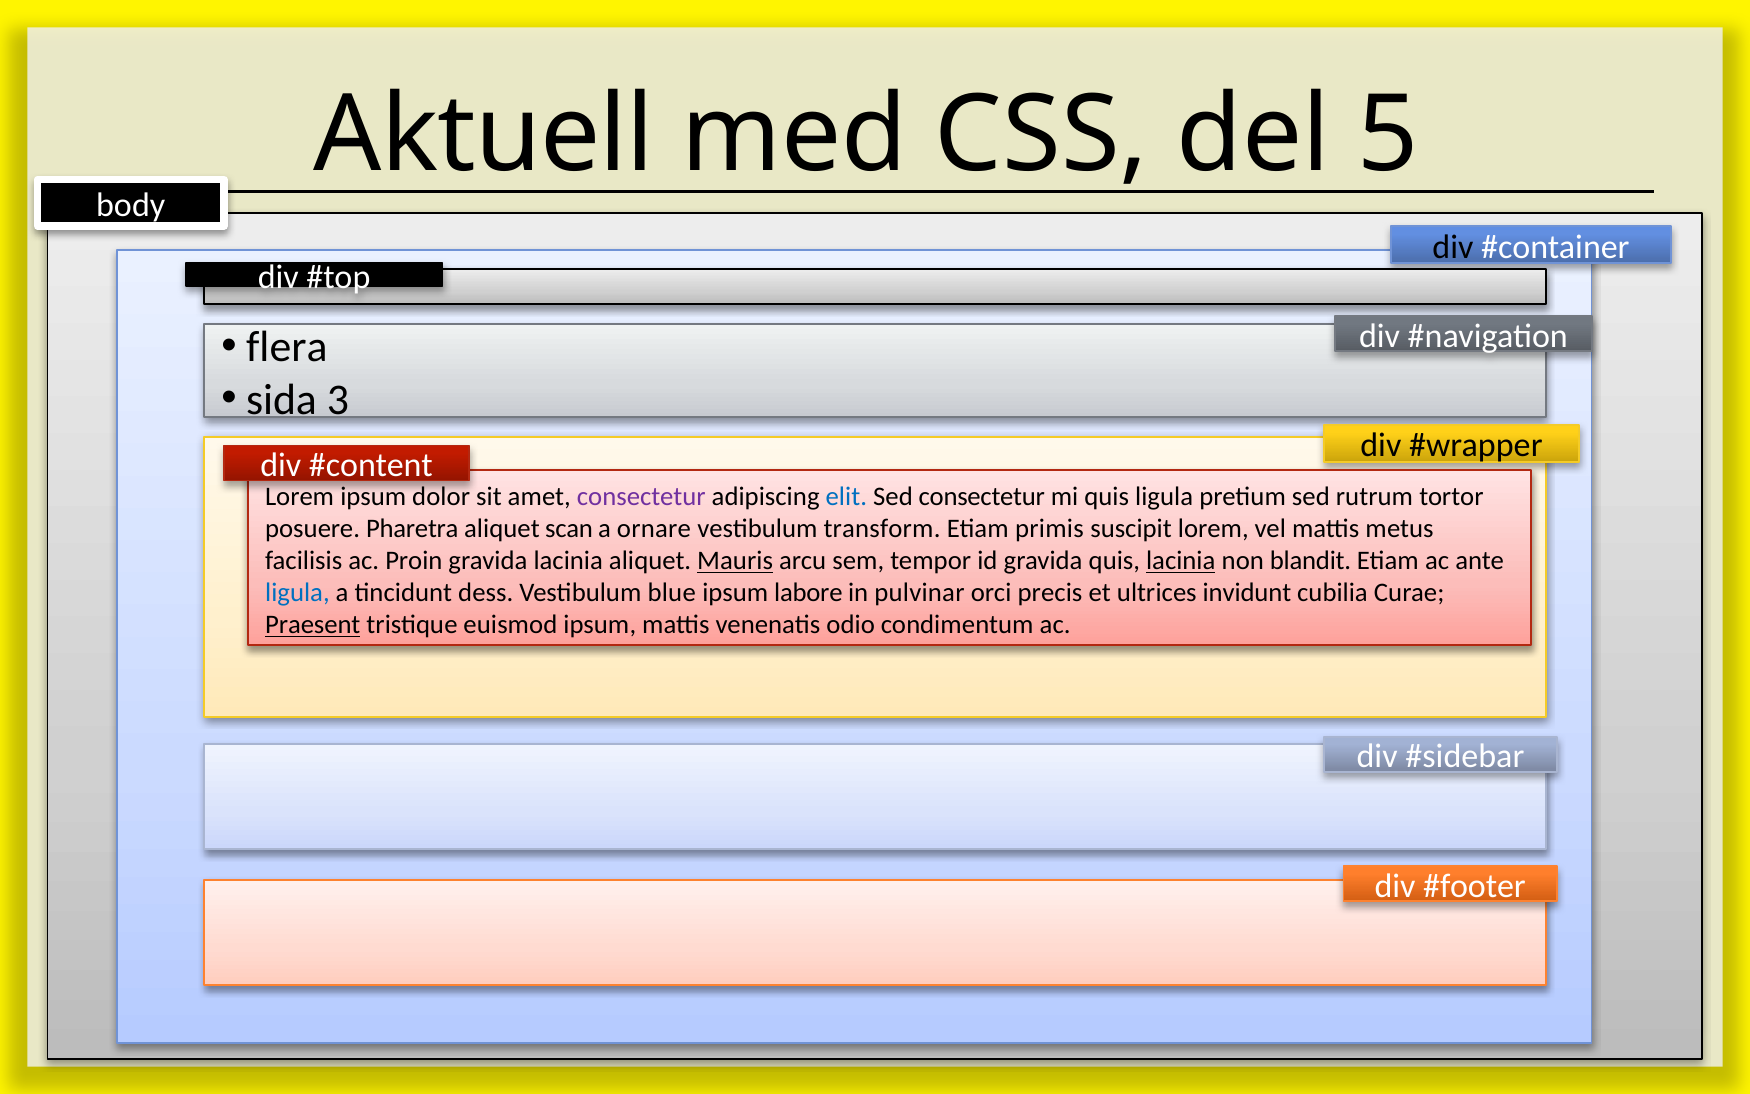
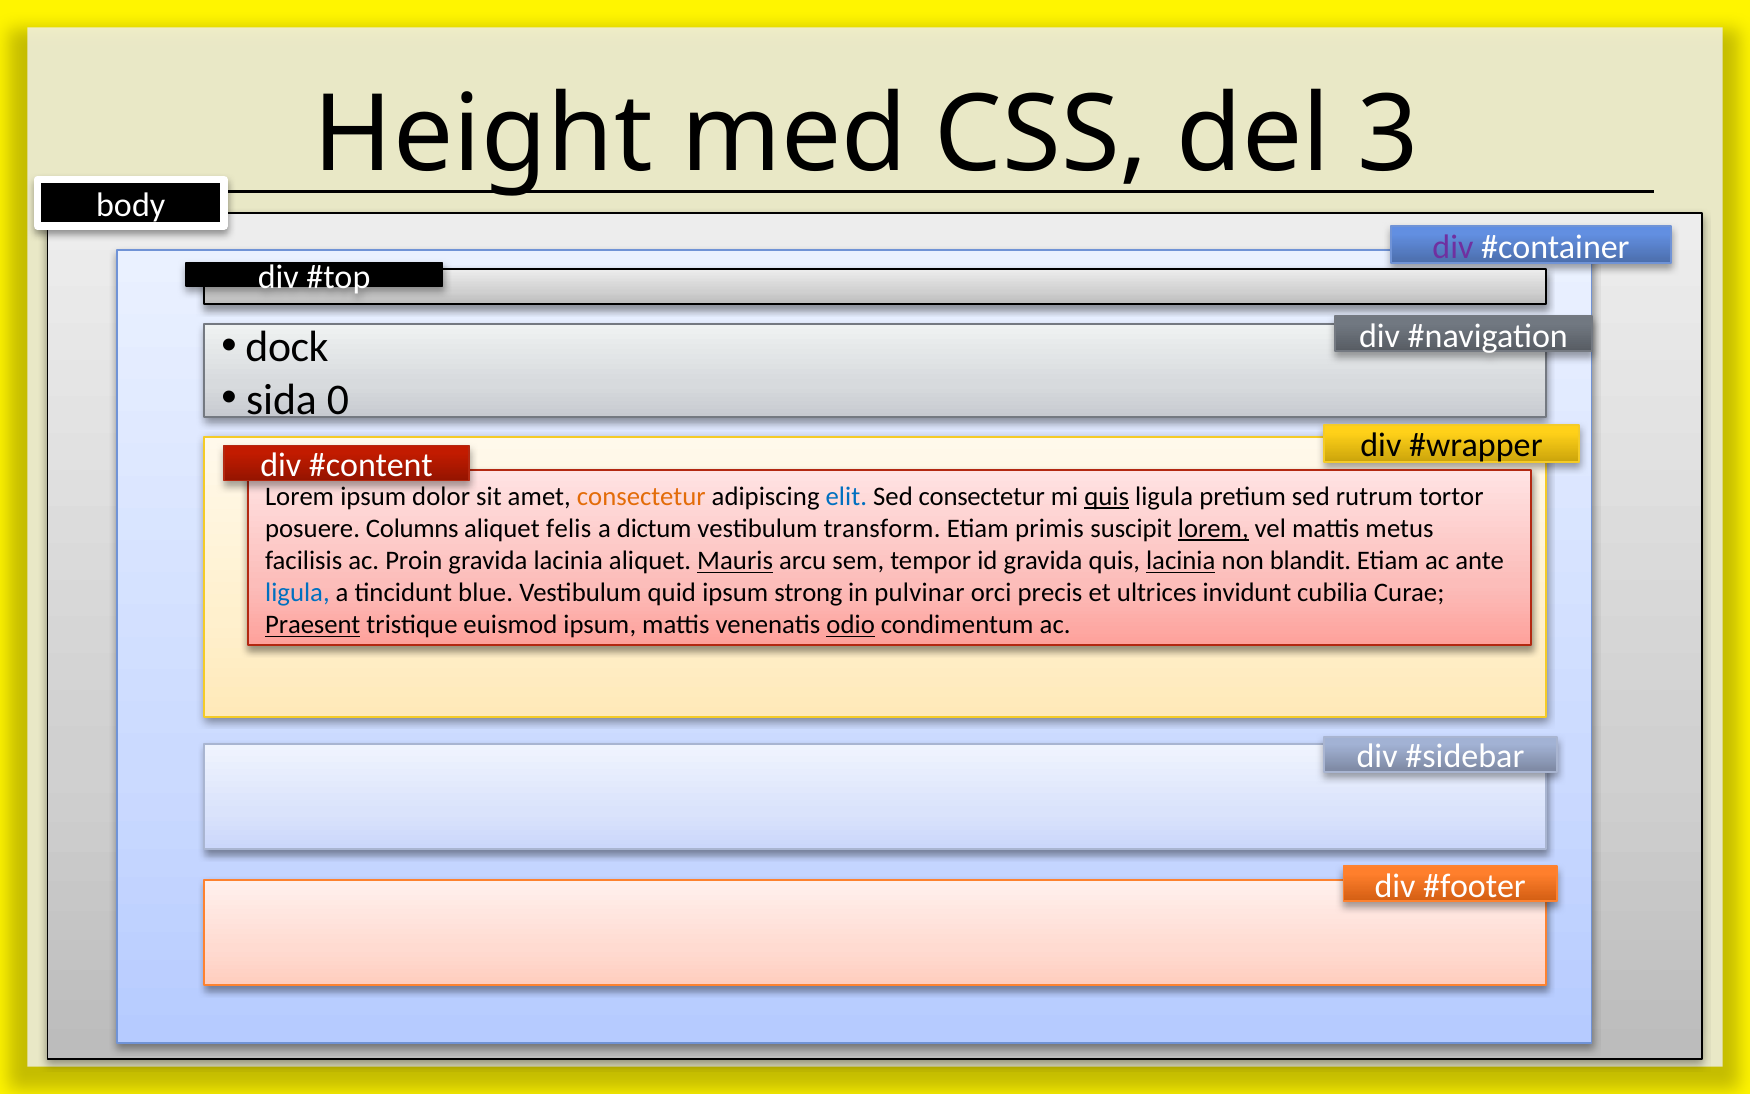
Aktuell: Aktuell -> Height
5: 5 -> 3
div at (1453, 247) colour: black -> purple
flera: flera -> dock
3: 3 -> 0
consectetur at (641, 496) colour: purple -> orange
quis at (1107, 496) underline: none -> present
Pharetra: Pharetra -> Columns
scan: scan -> felis
ornare: ornare -> dictum
lorem at (1213, 529) underline: none -> present
dess: dess -> blue
blue: blue -> quid
labore: labore -> strong
odio underline: none -> present
